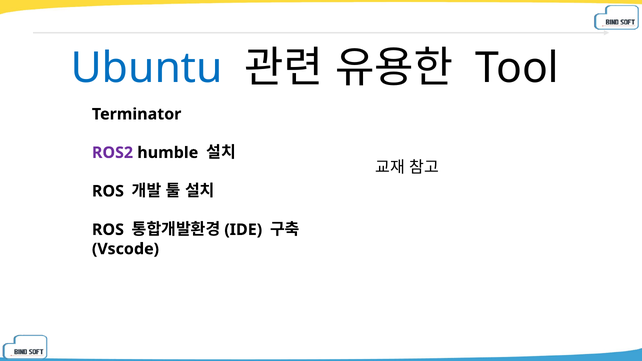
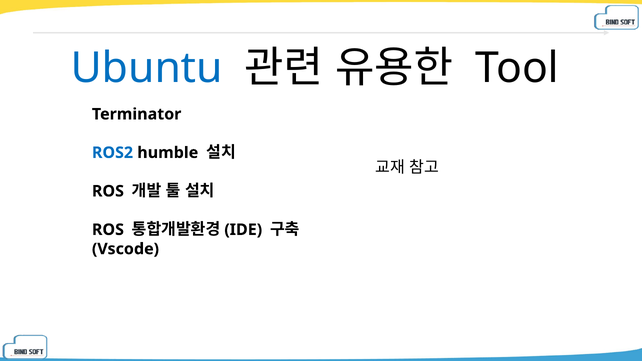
ROS2 colour: purple -> blue
